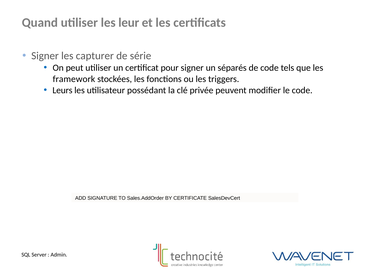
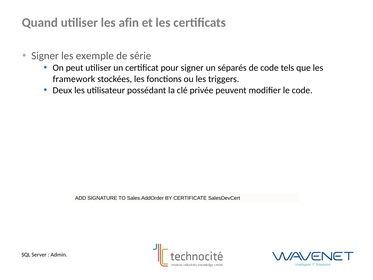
leur: leur -> afin
capturer: capturer -> exemple
Leurs: Leurs -> Deux
